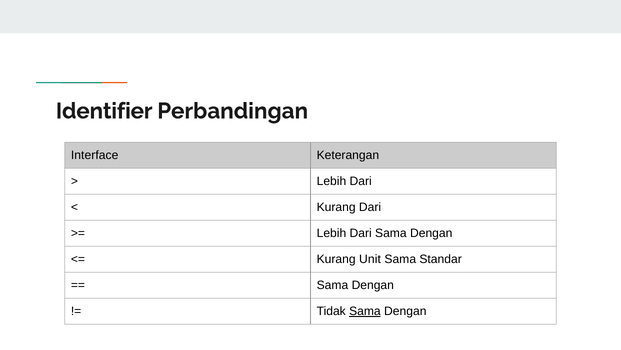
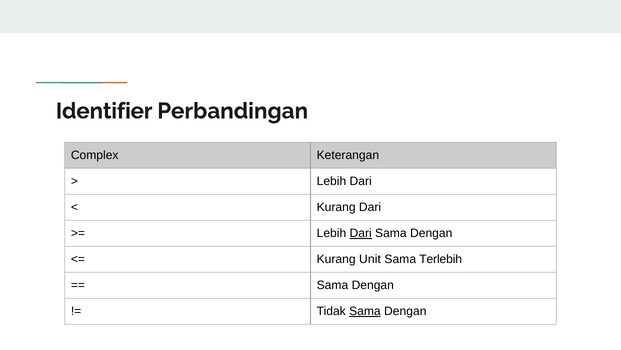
Interface: Interface -> Complex
Dari at (361, 233) underline: none -> present
Standar: Standar -> Terlebih
